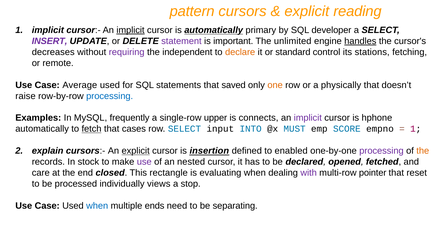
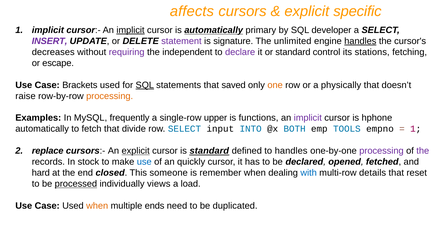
pattern: pattern -> affects
reading: reading -> specific
important: important -> signature
declare colour: orange -> purple
remote: remote -> escape
Average: Average -> Brackets
SQL at (145, 85) underline: none -> present
processing at (110, 96) colour: blue -> orange
connects: connects -> functions
fetch underline: present -> none
cases: cases -> divide
MUST: MUST -> BOTH
SCORE: SCORE -> TOOLS
explain: explain -> replace
is insertion: insertion -> standard
to enabled: enabled -> handles
the at (423, 151) colour: orange -> purple
use at (144, 162) colour: purple -> blue
nested: nested -> quickly
care: care -> hard
rectangle: rectangle -> someone
evaluating: evaluating -> remember
with colour: purple -> blue
pointer: pointer -> details
processed underline: none -> present
stop: stop -> load
when at (97, 206) colour: blue -> orange
separating: separating -> duplicated
